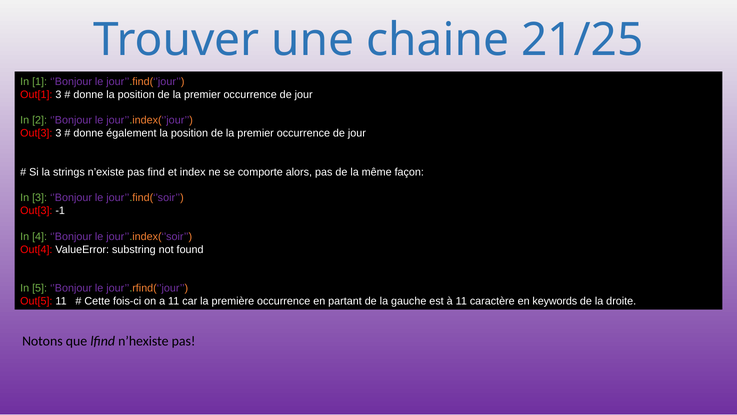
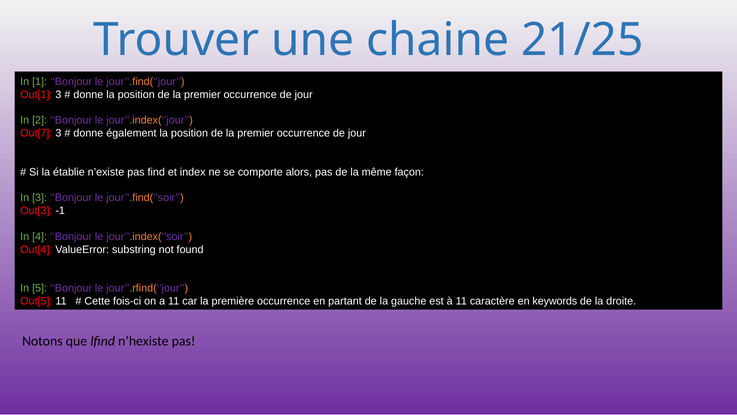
Out[3 at (36, 133): Out[3 -> Out[7
strings: strings -> établie
